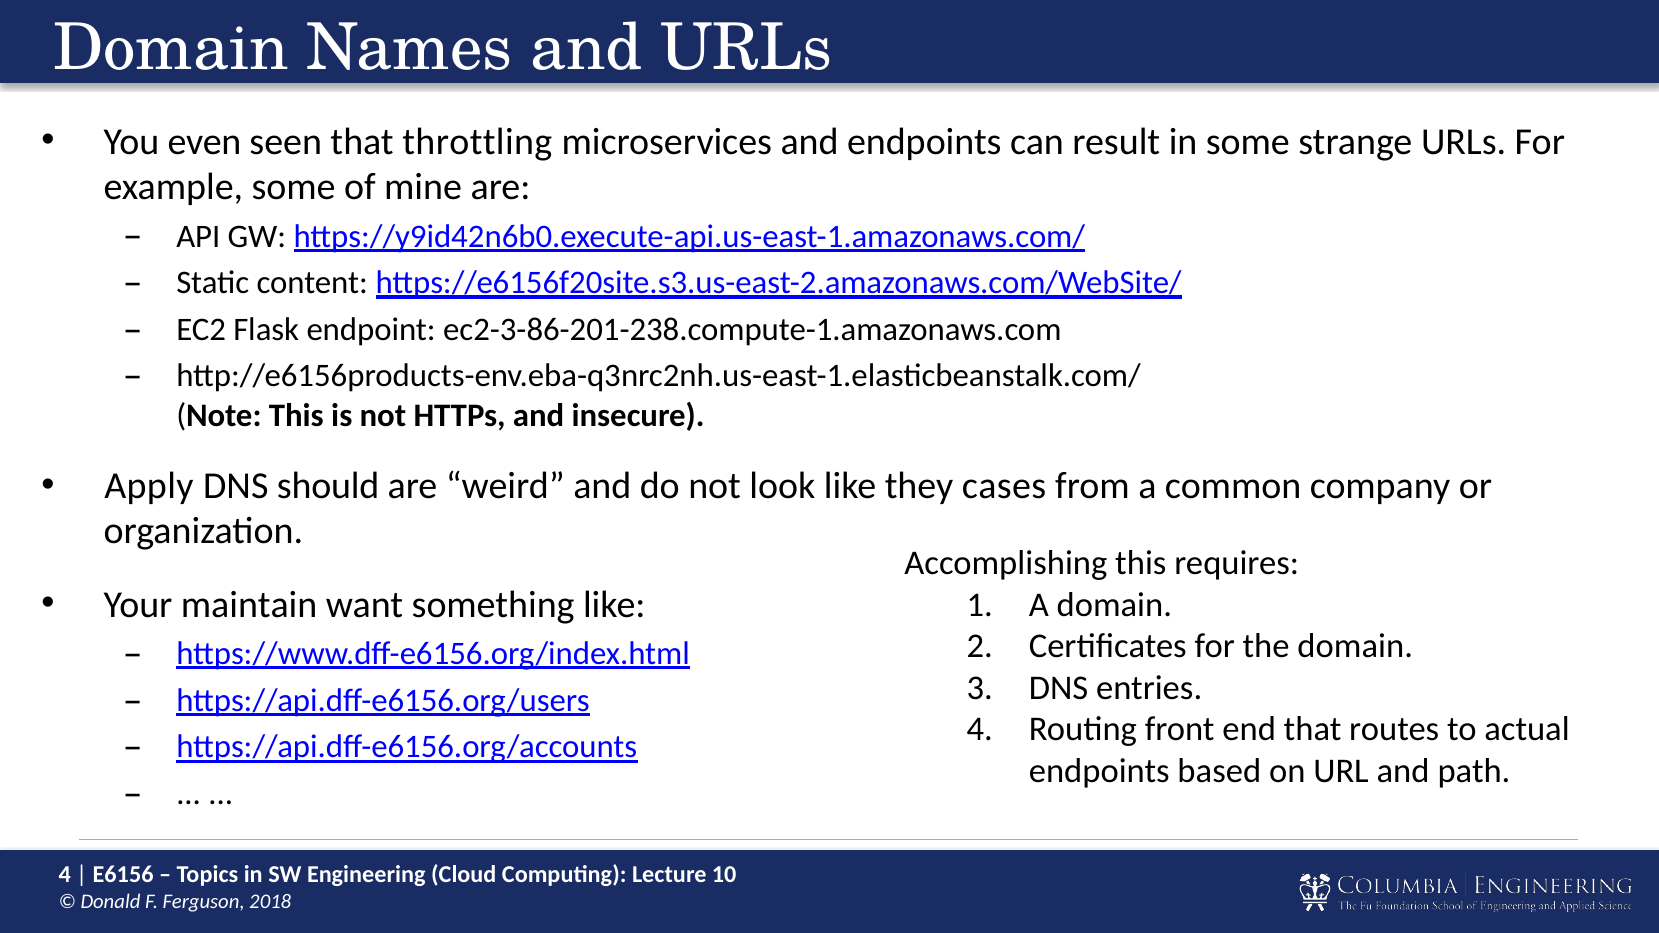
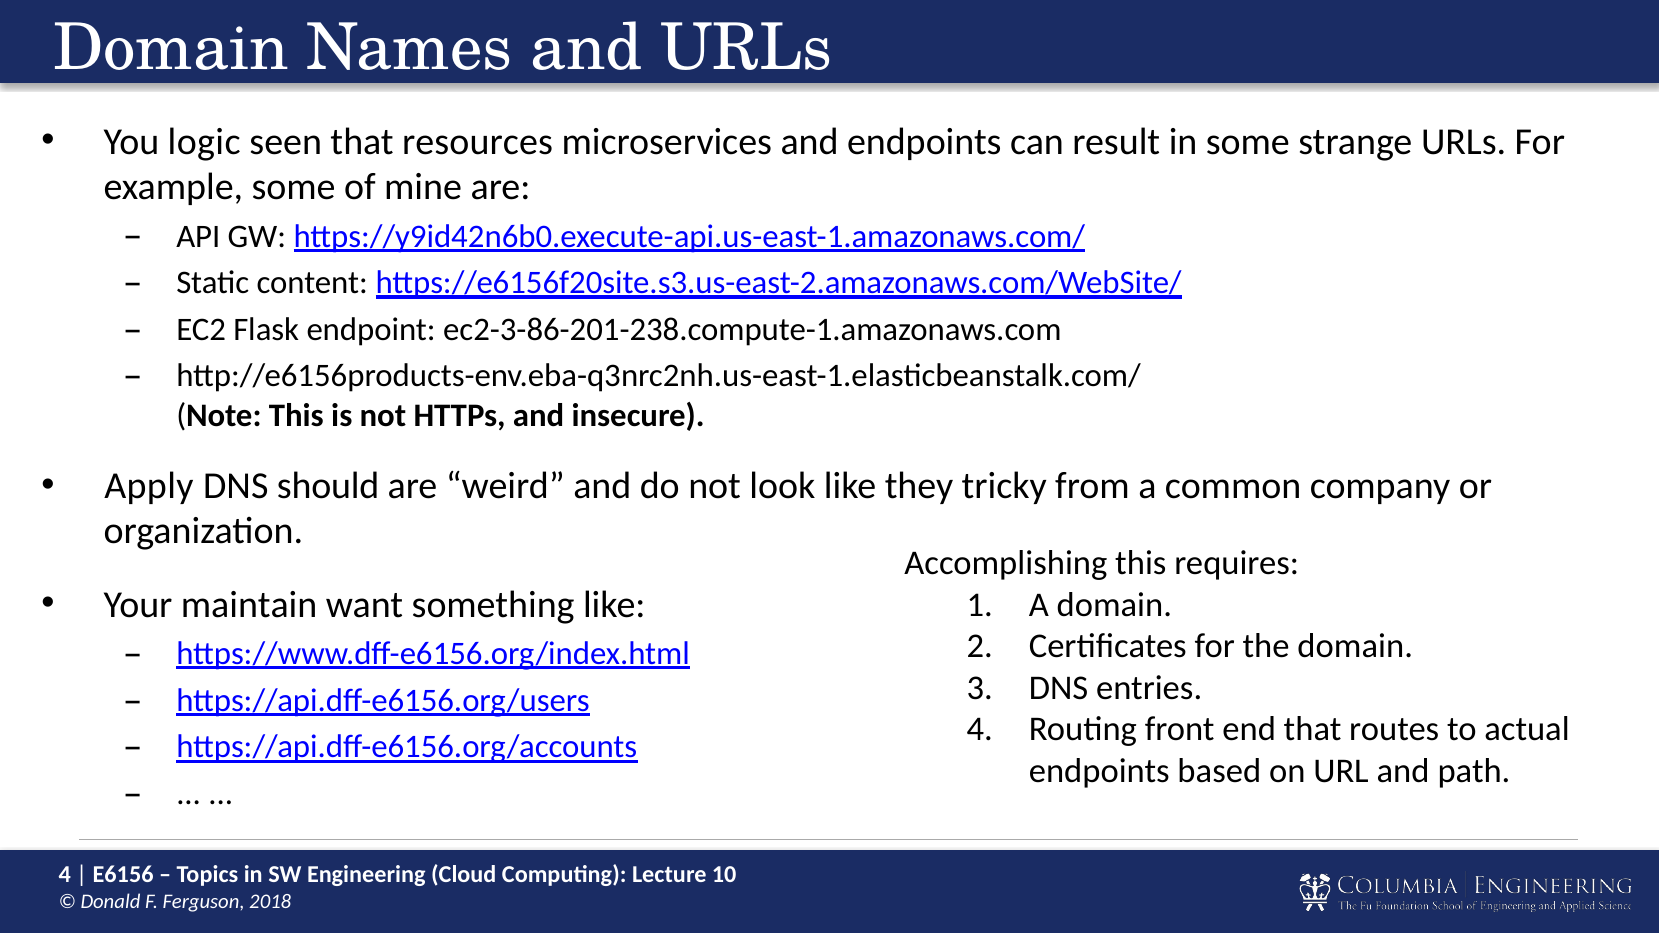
even: even -> logic
throttling: throttling -> resources
cases: cases -> tricky
